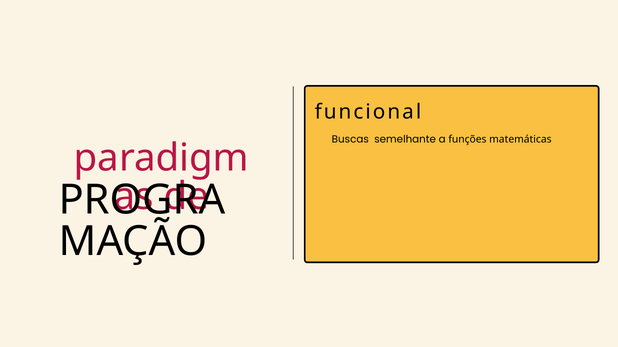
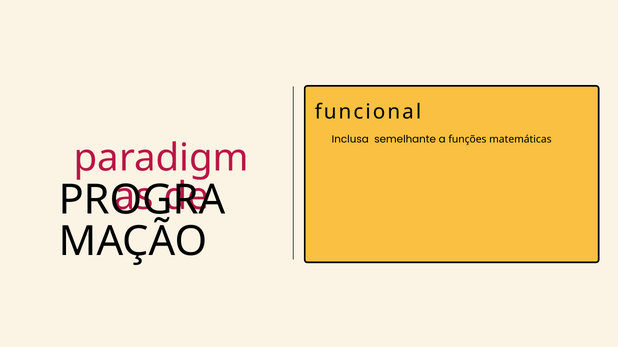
Buscas: Buscas -> Inclusa
